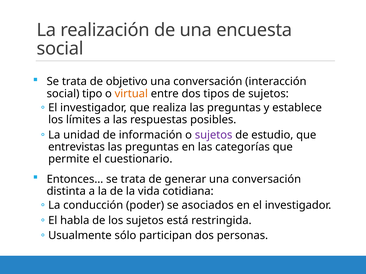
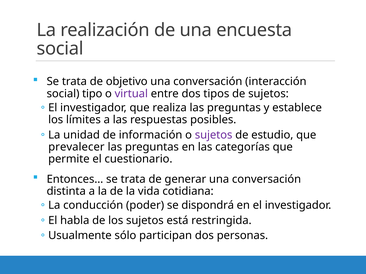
virtual colour: orange -> purple
entrevistas: entrevistas -> prevalecer
asociados: asociados -> dispondrá
